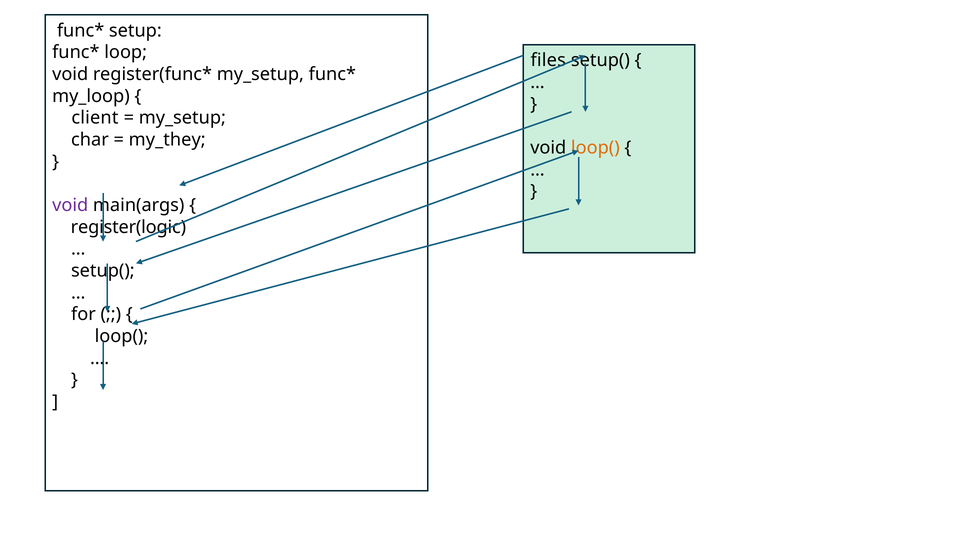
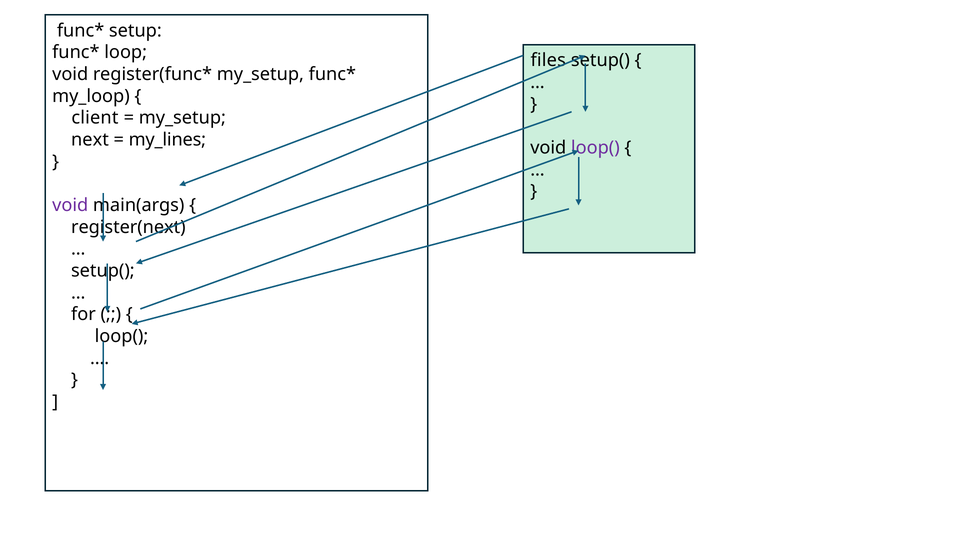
char: char -> next
my_they: my_they -> my_lines
loop( at (595, 148) colour: orange -> purple
register(logic: register(logic -> register(next
